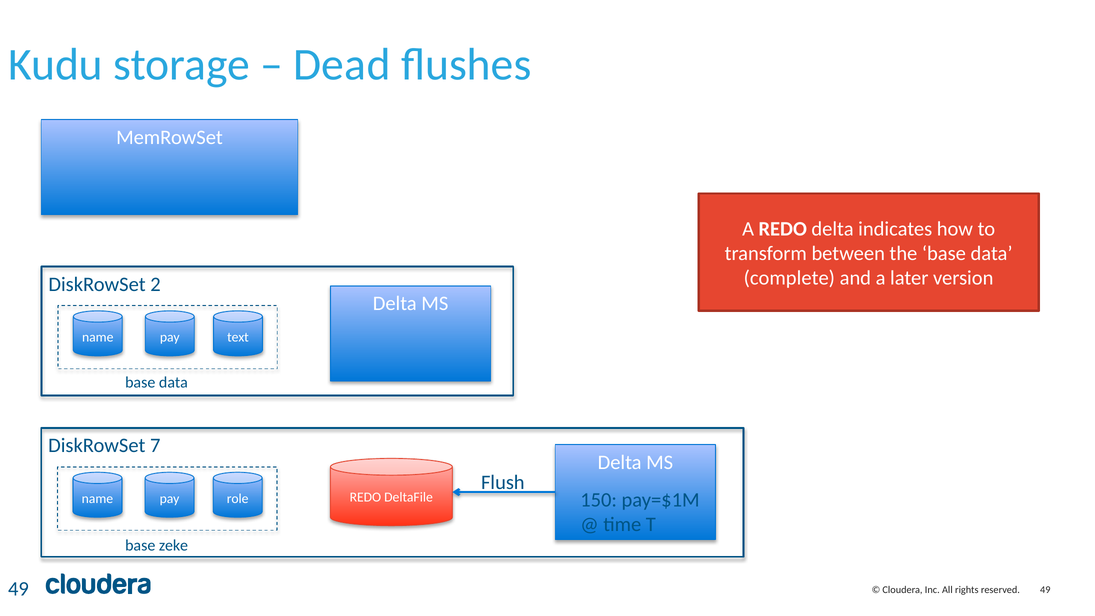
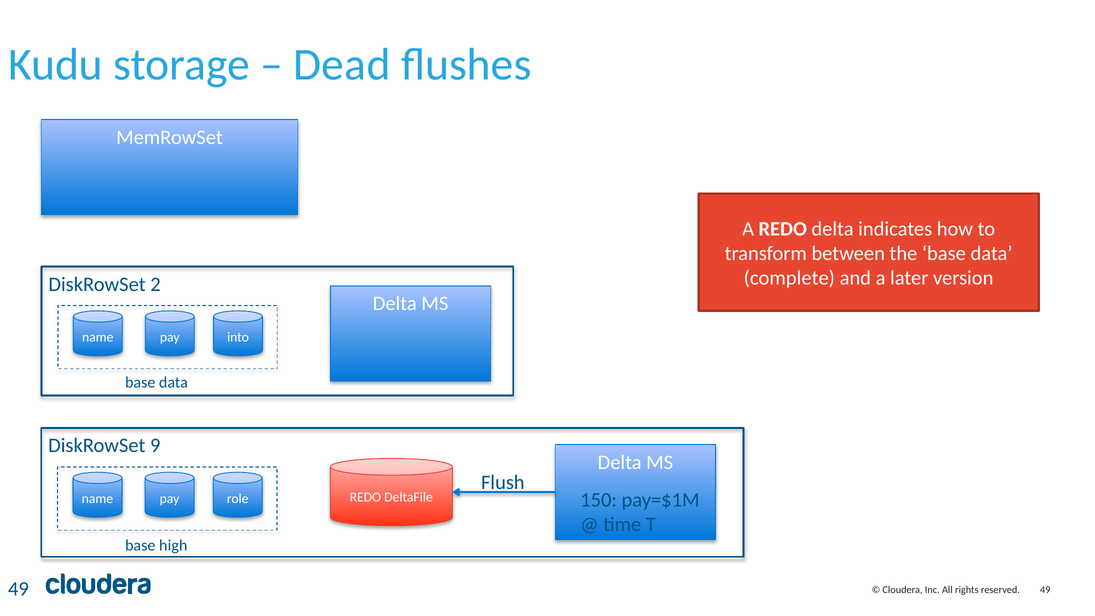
text: text -> into
7: 7 -> 9
zeke: zeke -> high
